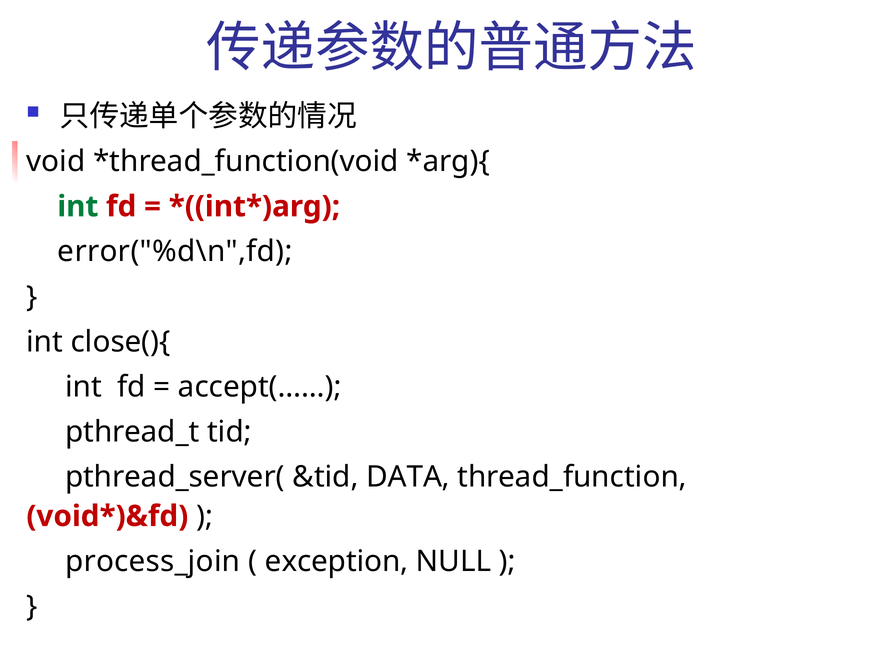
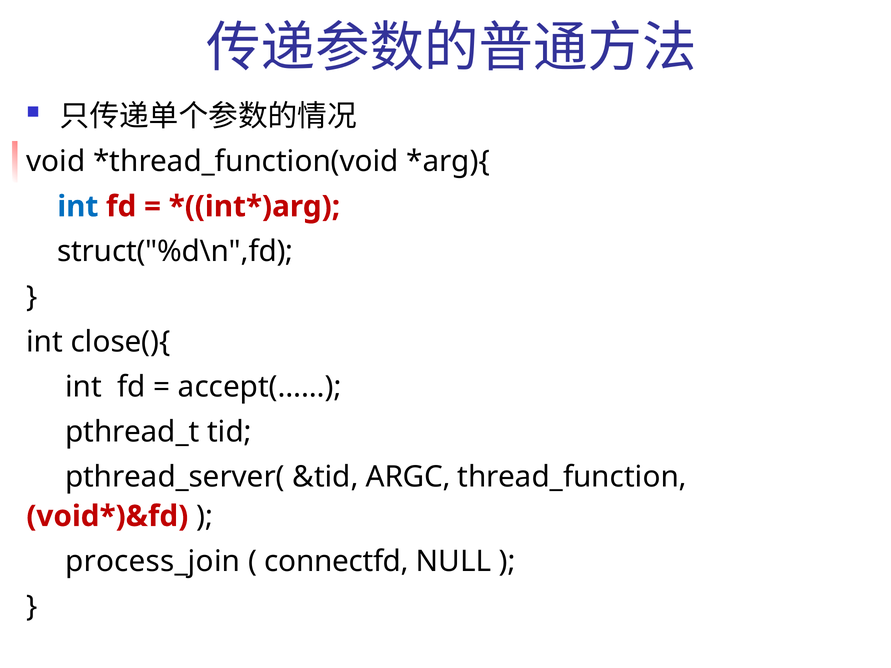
int at (78, 207) colour: green -> blue
error("%d\n",fd: error("%d\n",fd -> struct("%d\n",fd
DATA: DATA -> ARGC
exception: exception -> connectfd
